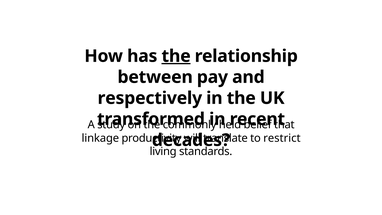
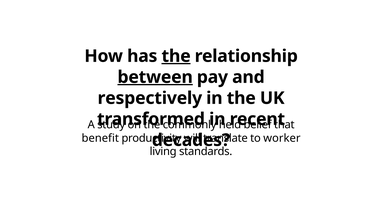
between underline: none -> present
linkage: linkage -> benefit
restrict: restrict -> worker
